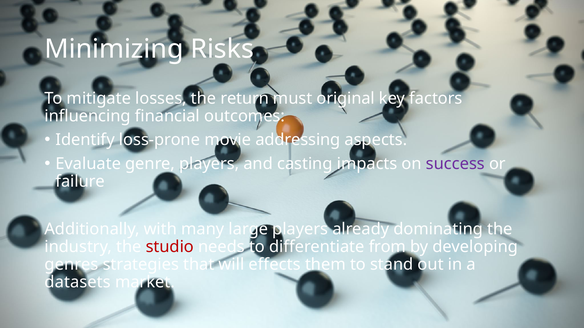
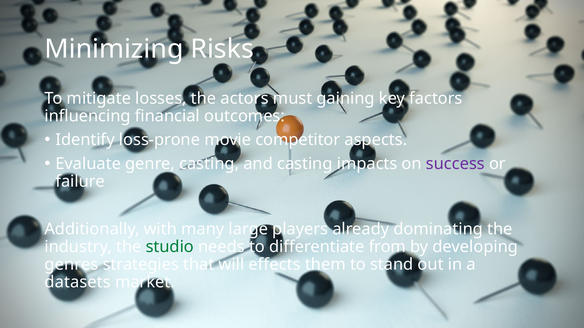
return: return -> actors
original: original -> gaining
addressing: addressing -> competitor
genre players: players -> casting
studio colour: red -> green
